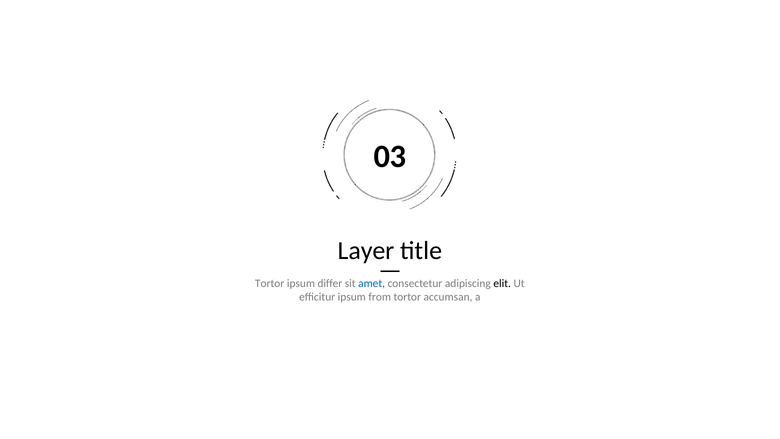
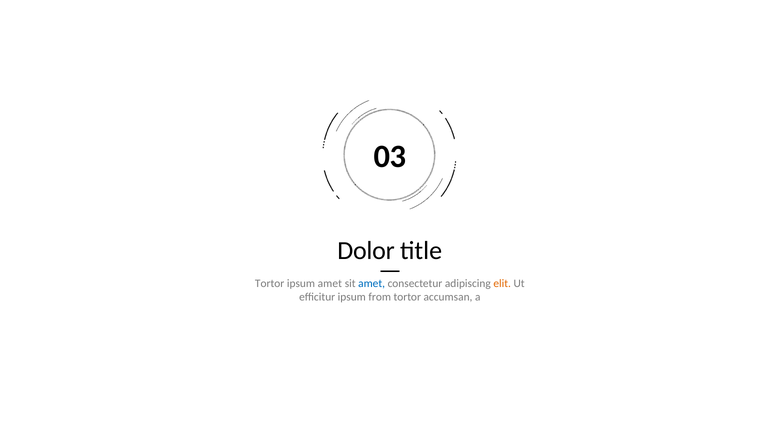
Layer: Layer -> Dolor
ipsum differ: differ -> amet
elit colour: black -> orange
